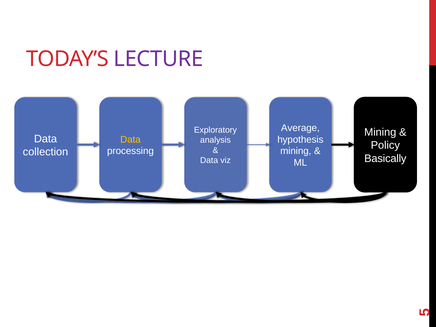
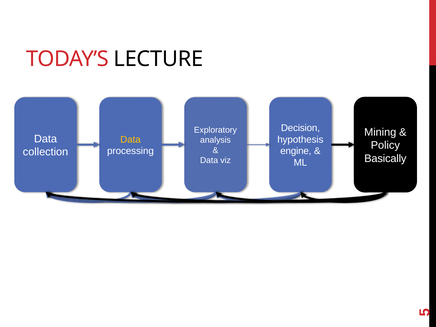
LECTURE colour: purple -> black
Average: Average -> Decision
mining at (296, 151): mining -> engine
